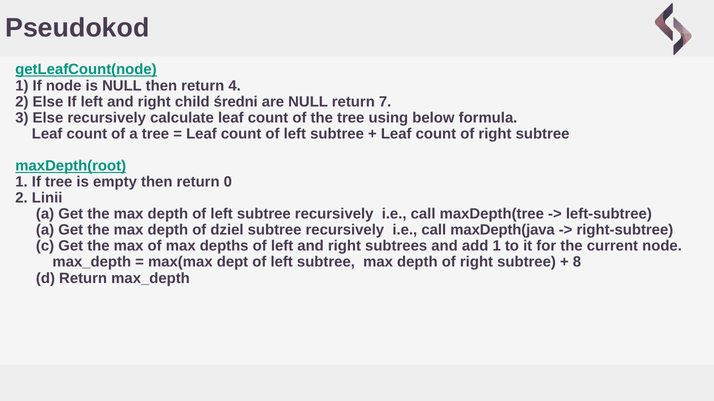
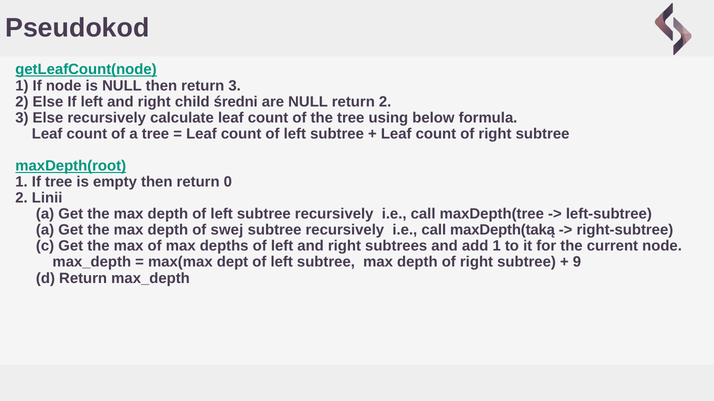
return 4: 4 -> 3
return 7: 7 -> 2
dziel: dziel -> swej
maxDepth(java: maxDepth(java -> maxDepth(taką
8: 8 -> 9
